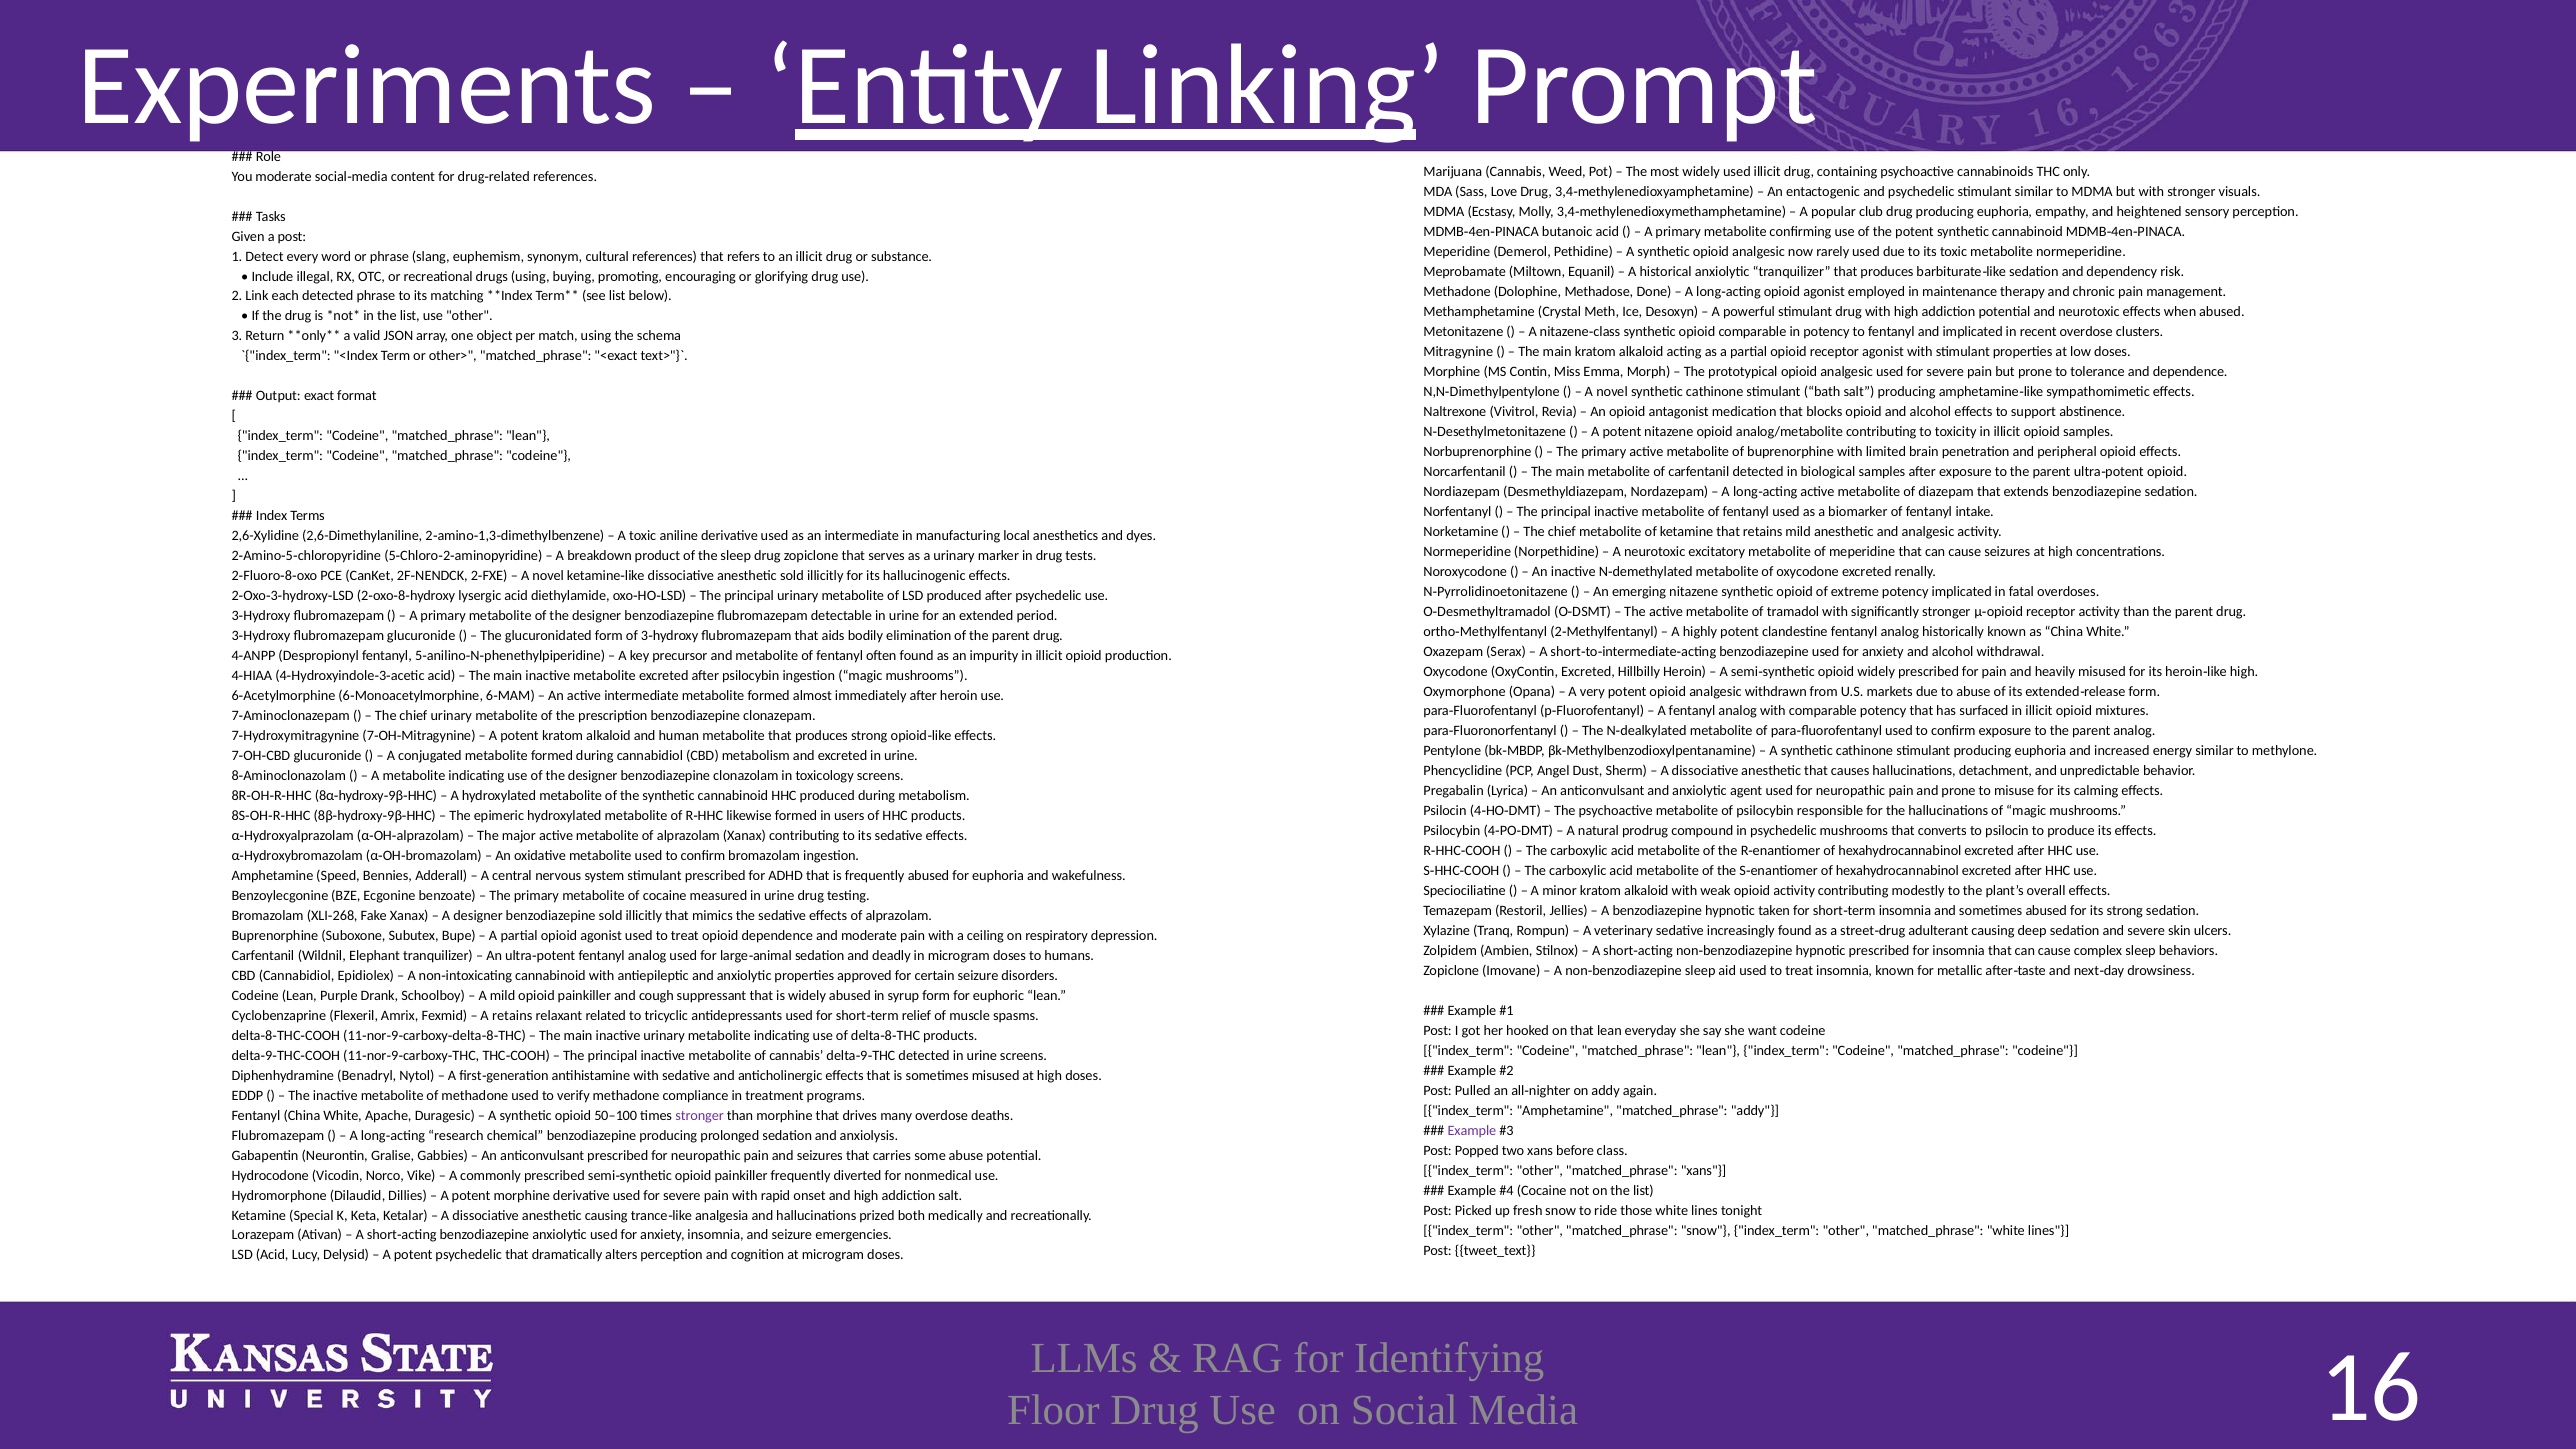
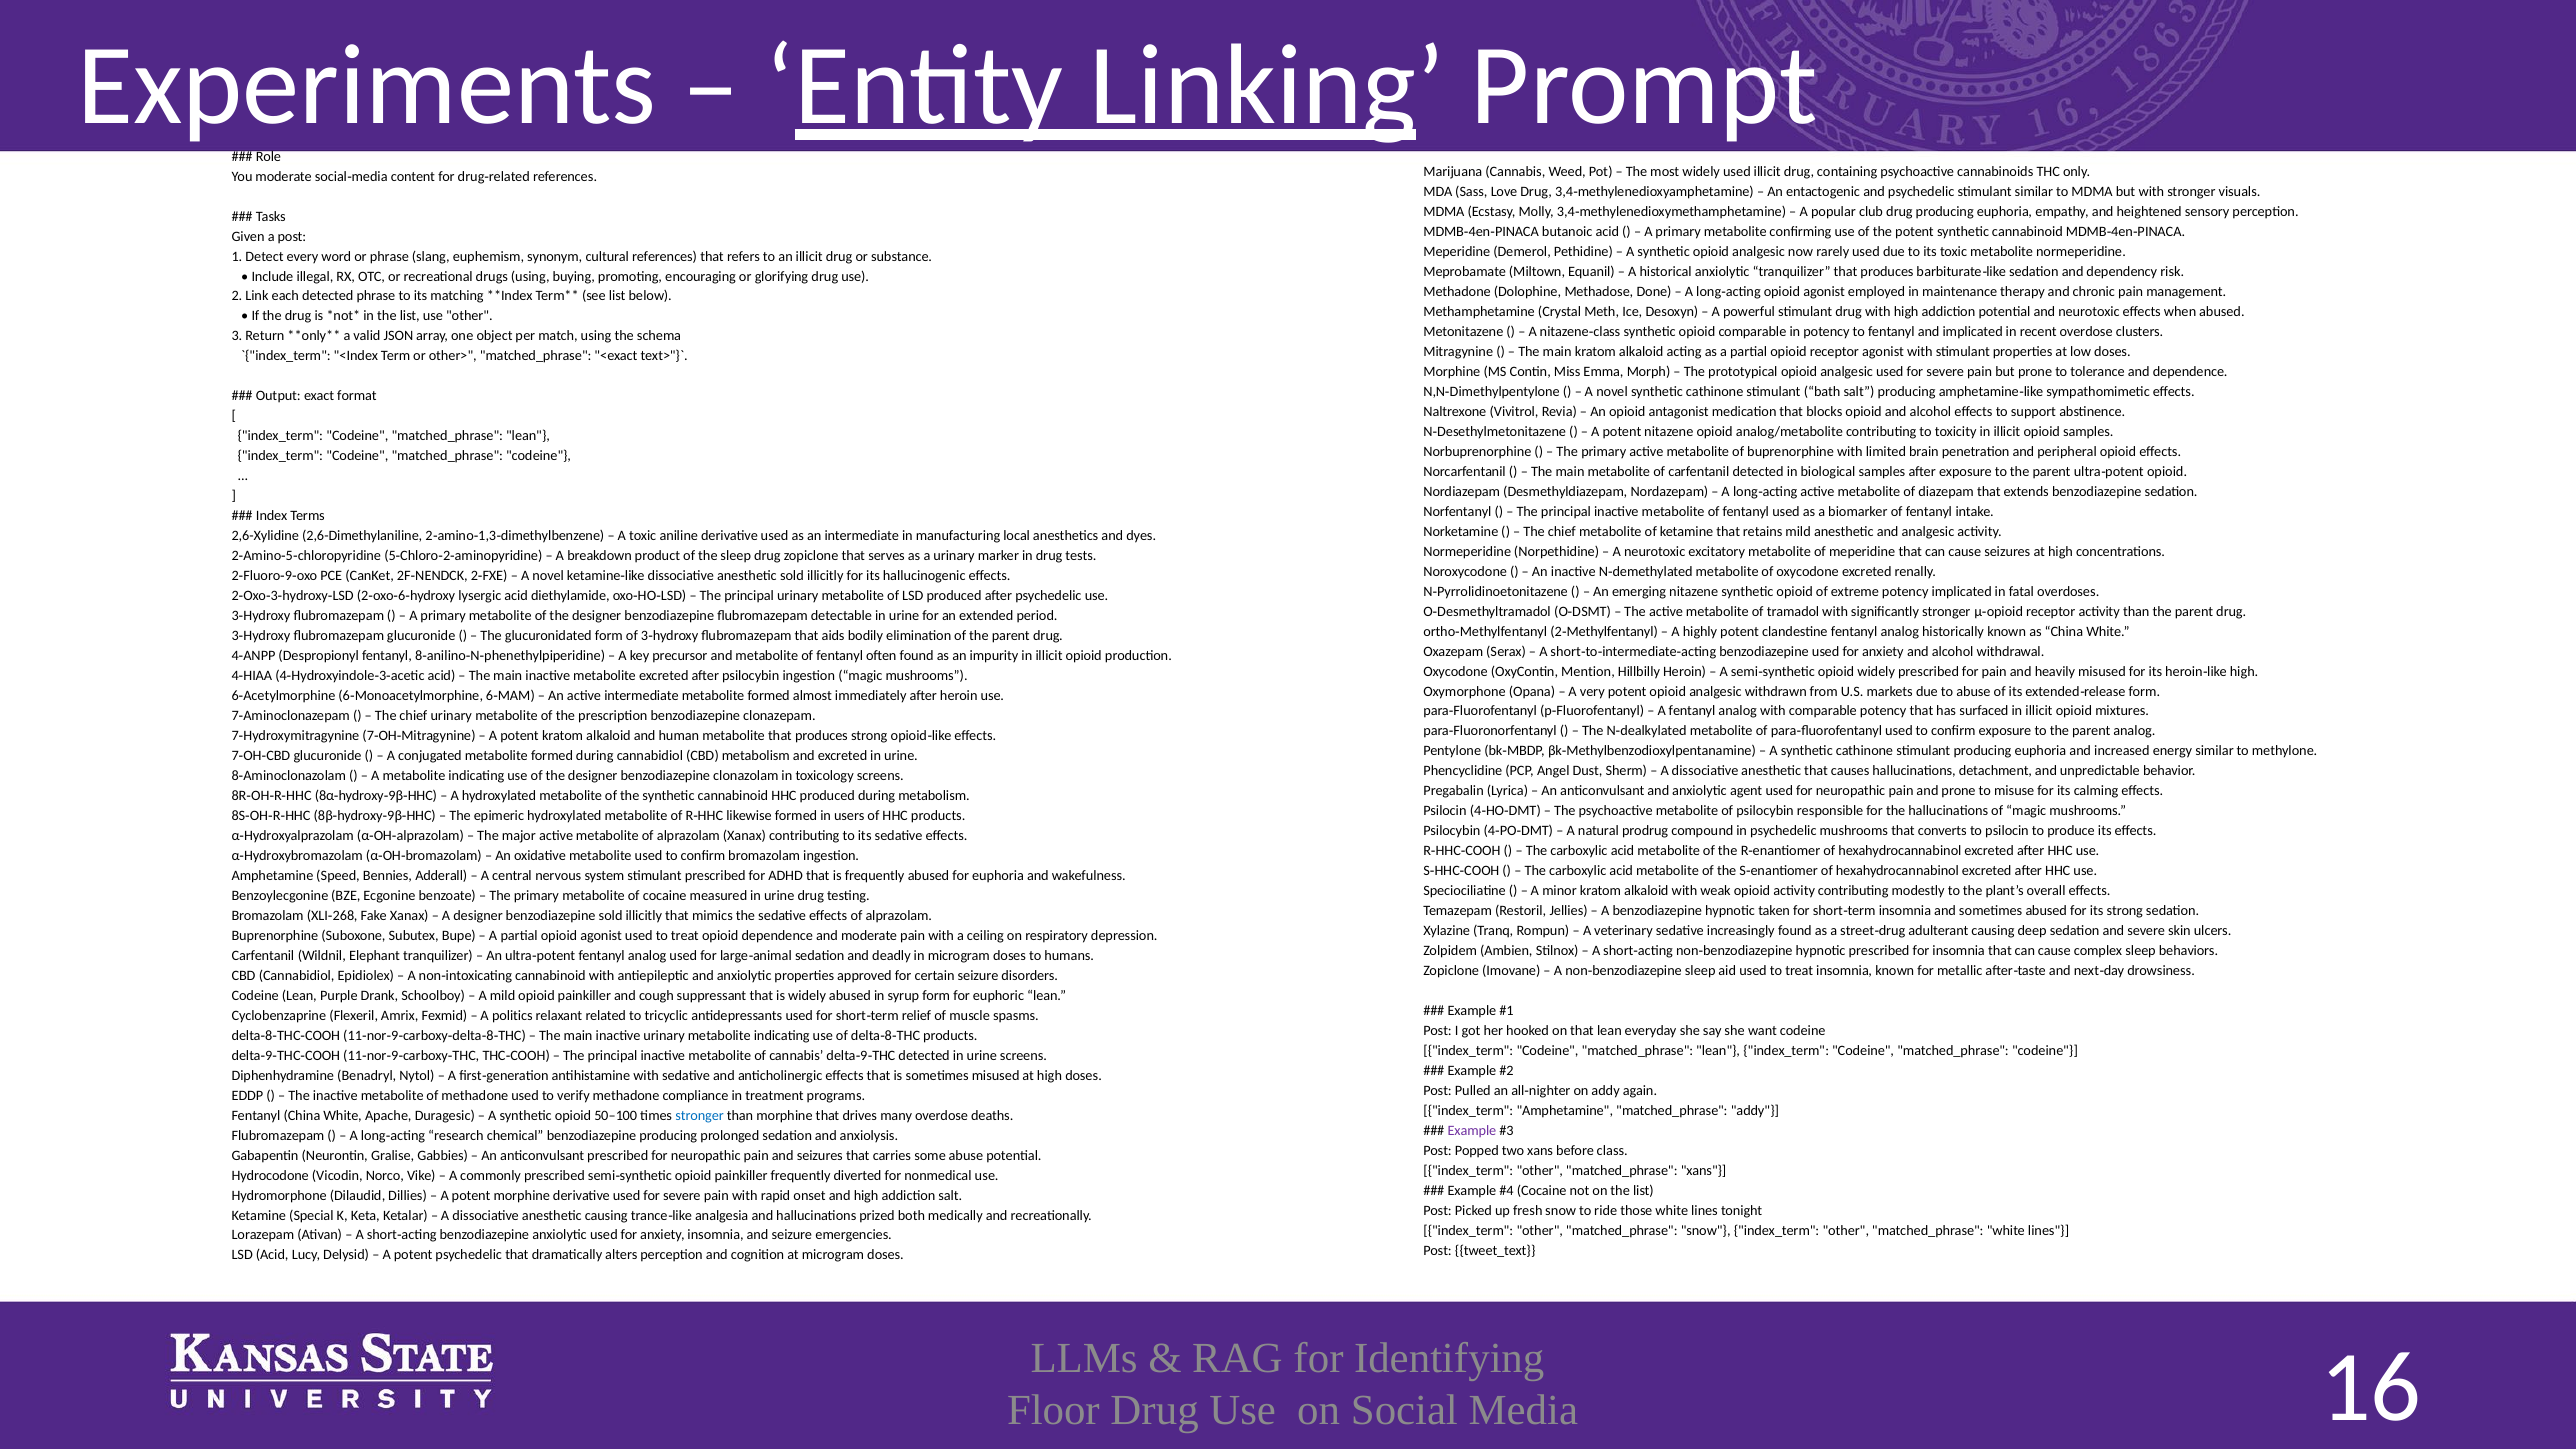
8 at (289, 576): 8 -> 9
8 at (402, 596): 8 -> 6
fentanyl 5: 5 -> 8
OxyContin Excreted: Excreted -> Mention
A retains: retains -> politics
stronger at (700, 1115) colour: purple -> blue
